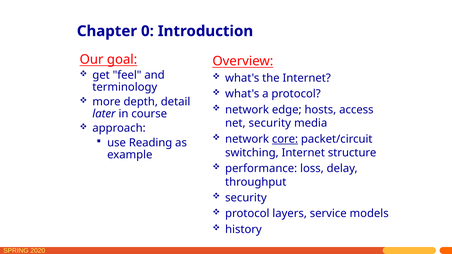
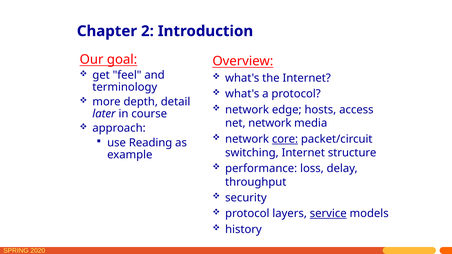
0: 0 -> 2
net security: security -> network
service underline: none -> present
